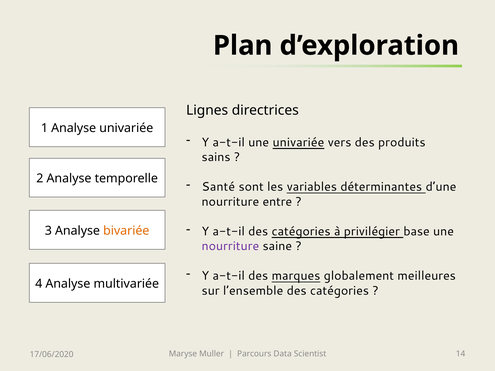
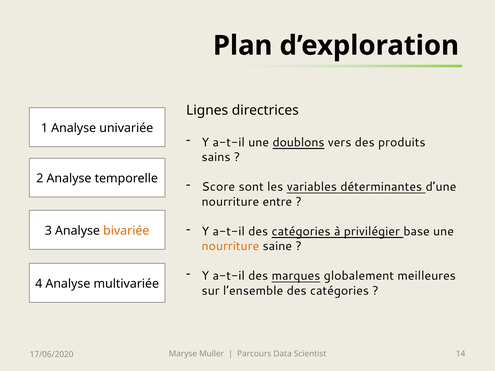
une univariée: univariée -> doublons
Santé: Santé -> Score
nourriture at (230, 246) colour: purple -> orange
